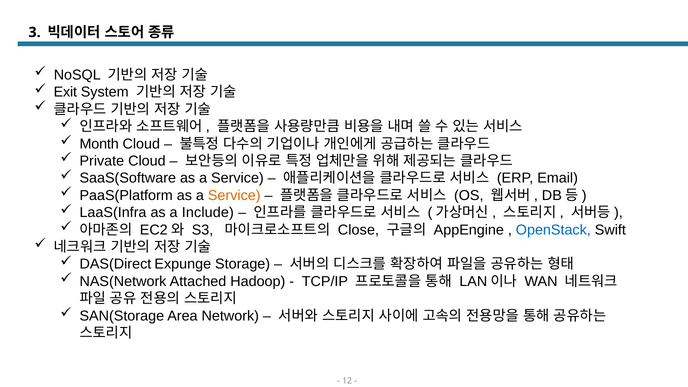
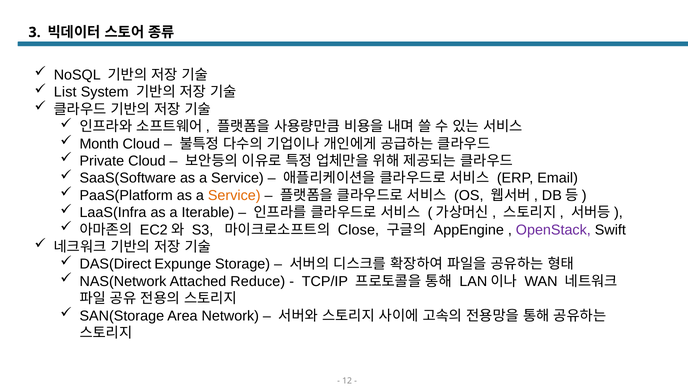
Exit: Exit -> List
Include: Include -> Iterable
OpenStack colour: blue -> purple
Hadoop: Hadoop -> Reduce
